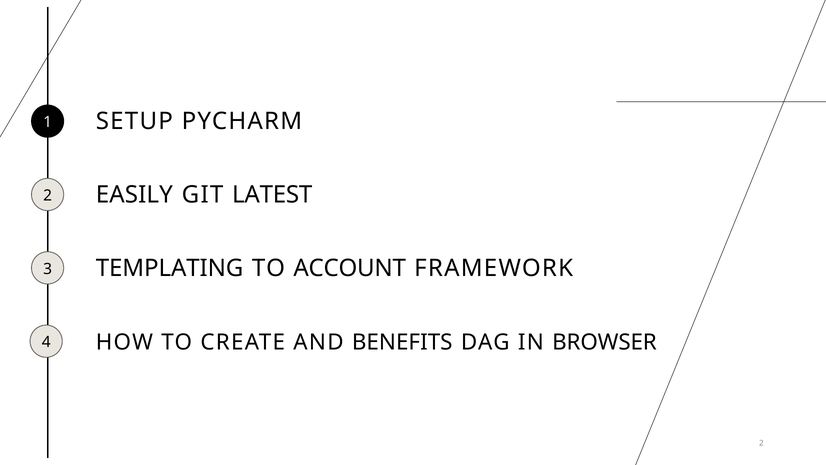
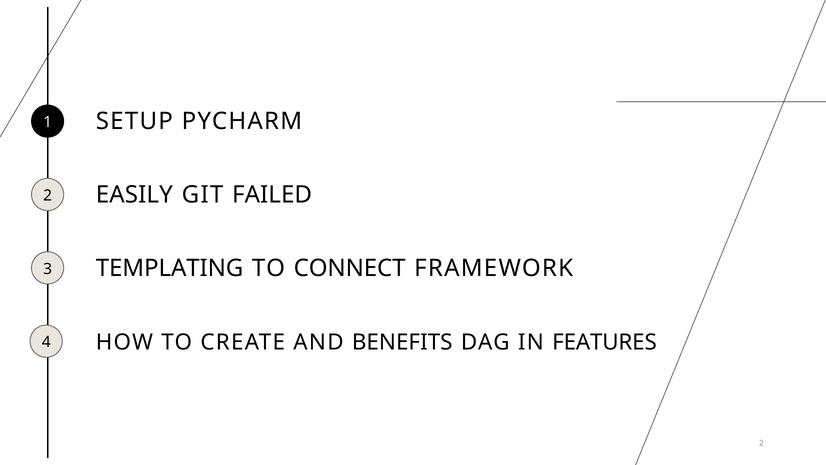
LATEST: LATEST -> FAILED
ACCOUNT: ACCOUNT -> CONNECT
BROWSER: BROWSER -> FEATURES
